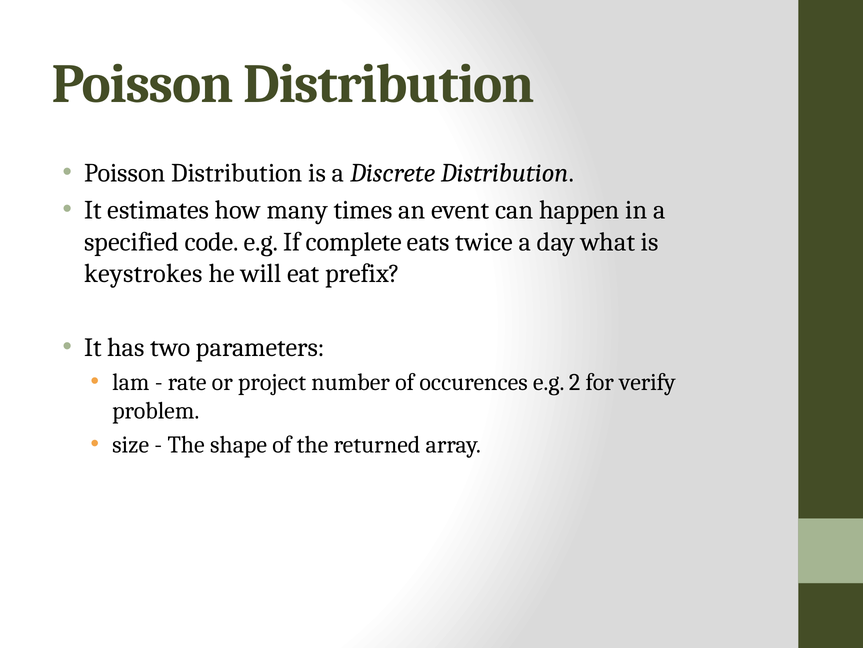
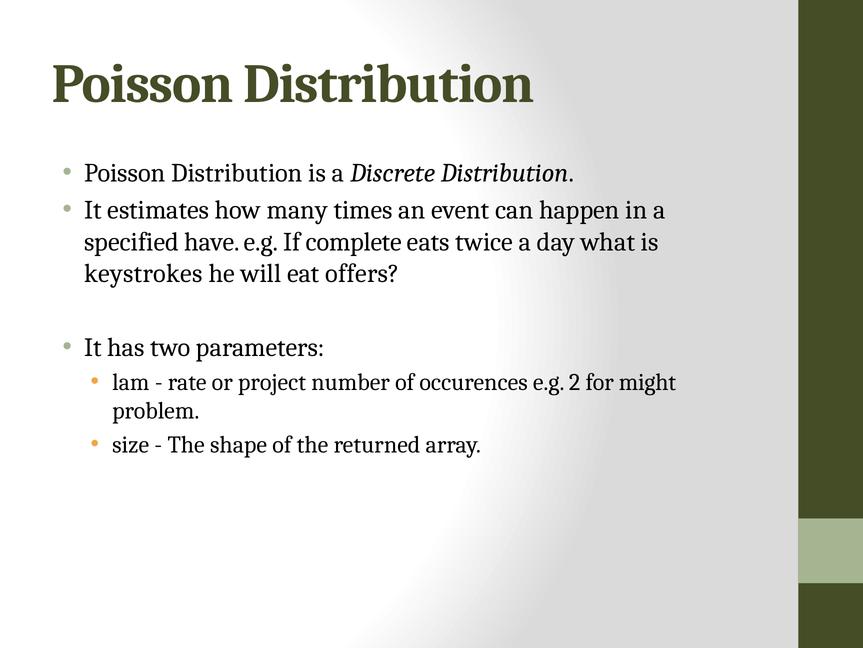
code: code -> have
prefix: prefix -> offers
verify: verify -> might
